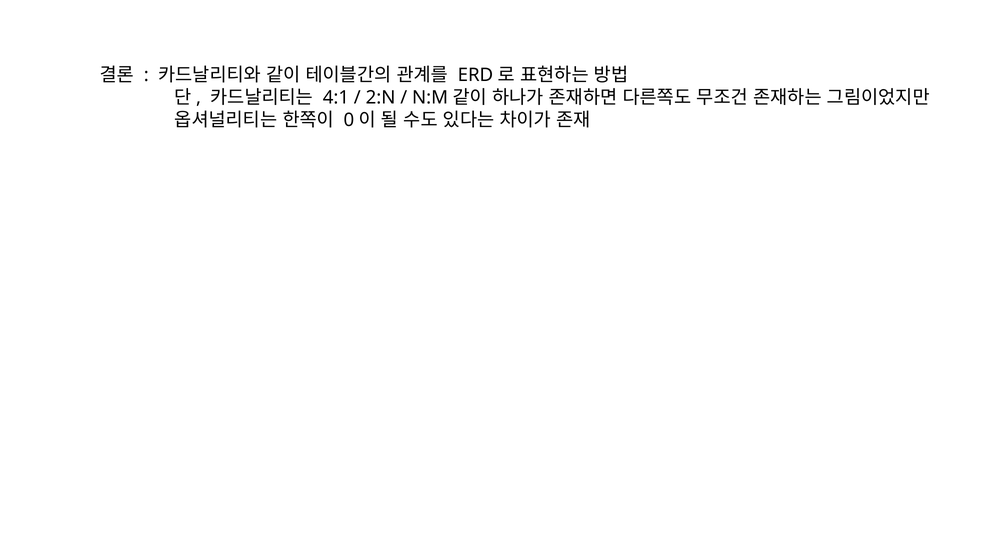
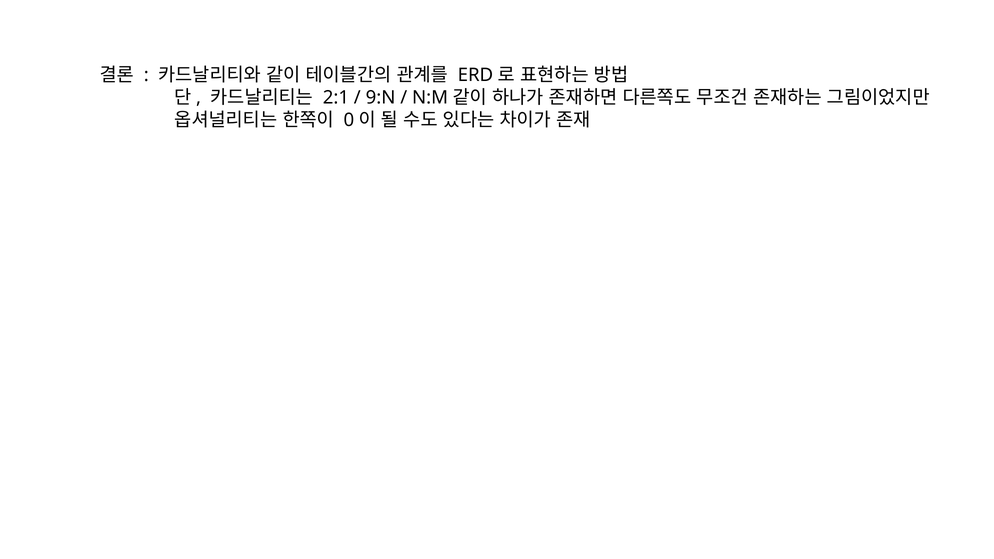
4:1: 4:1 -> 2:1
2:N: 2:N -> 9:N
